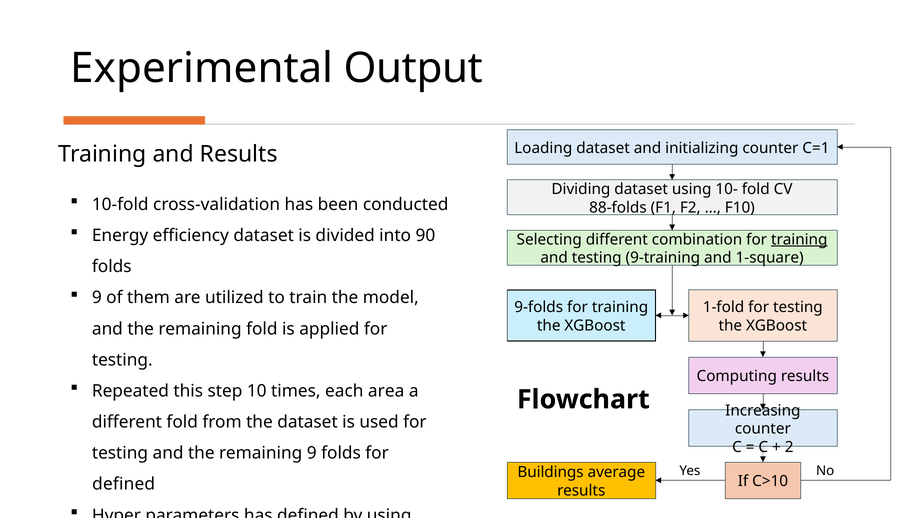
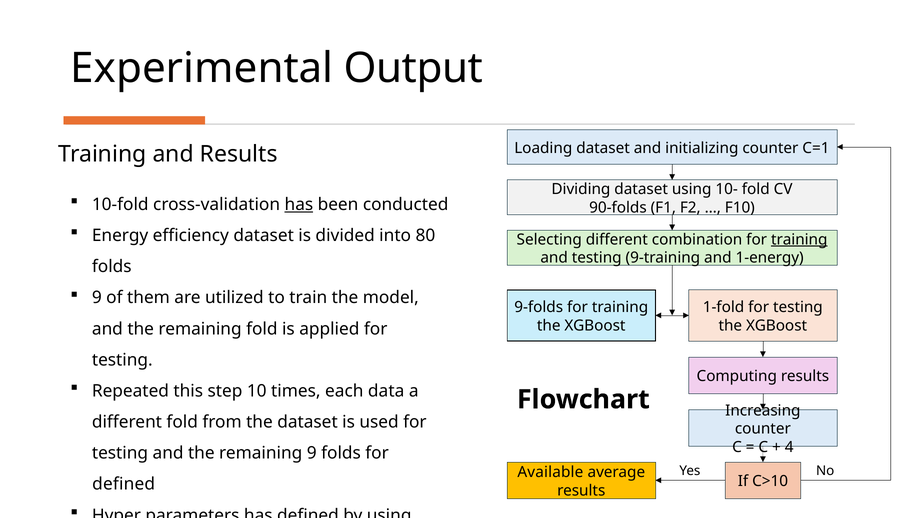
has at (299, 205) underline: none -> present
88-folds: 88-folds -> 90-folds
90: 90 -> 80
1-square: 1-square -> 1-energy
area: area -> data
2: 2 -> 4
Buildings: Buildings -> Available
